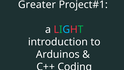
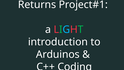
Greater: Greater -> Returns
